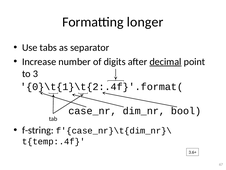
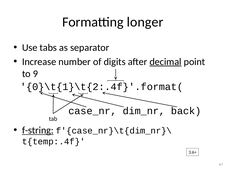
3: 3 -> 9
bool: bool -> back
f-string underline: none -> present
